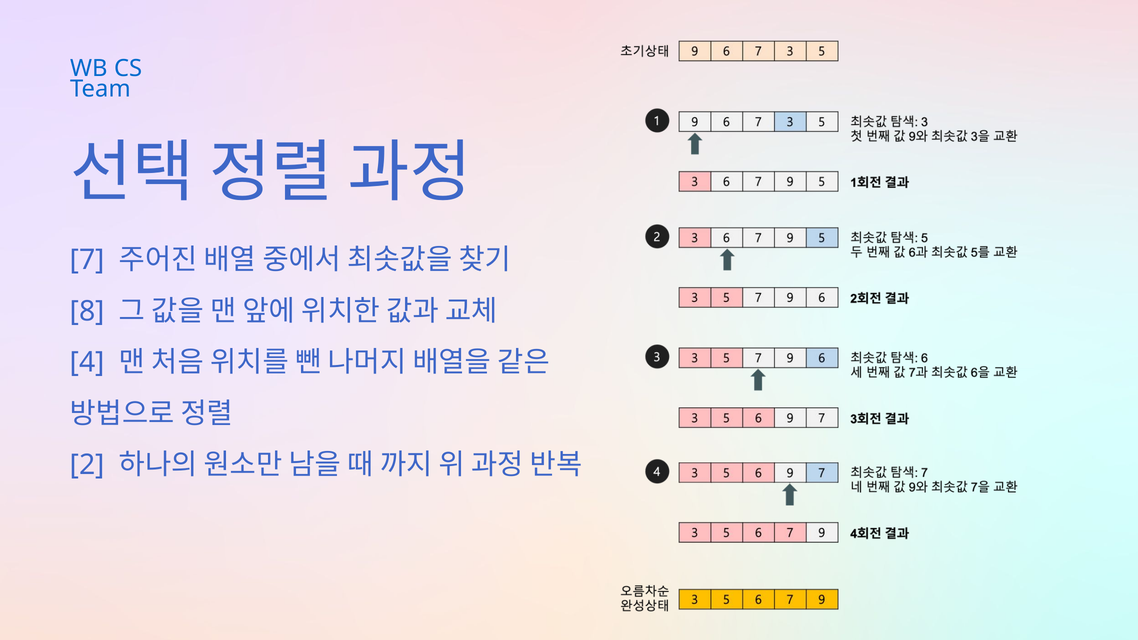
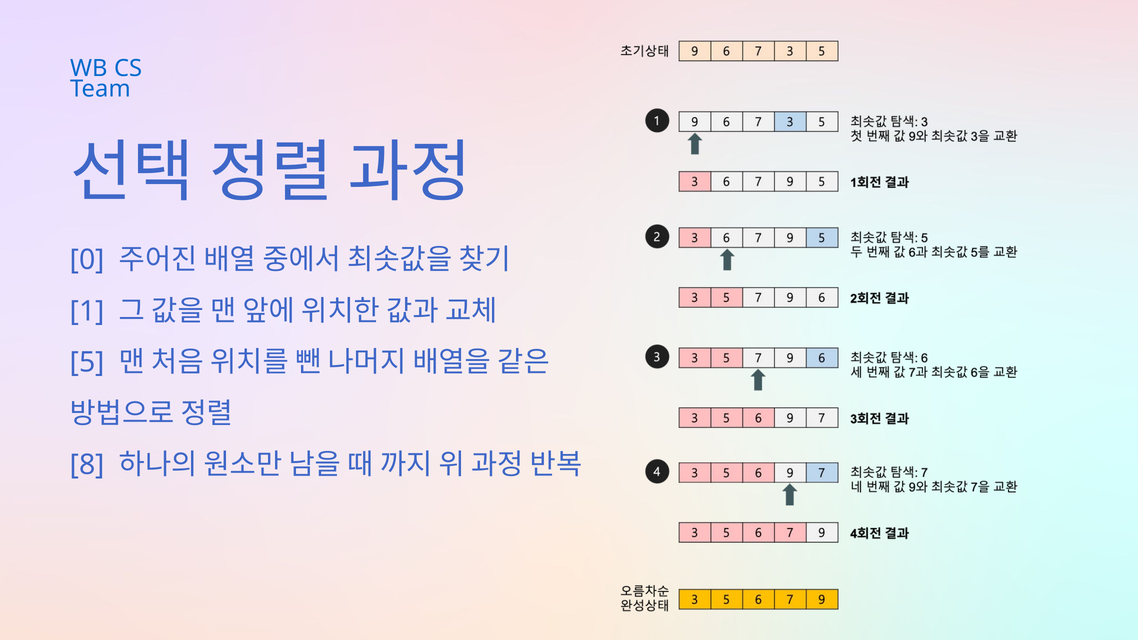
7: 7 -> 0
8: 8 -> 1
4: 4 -> 5
2: 2 -> 8
